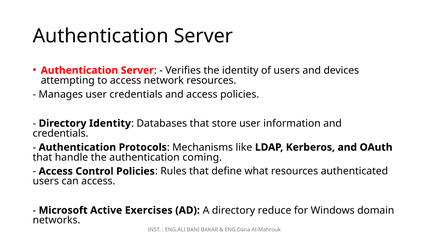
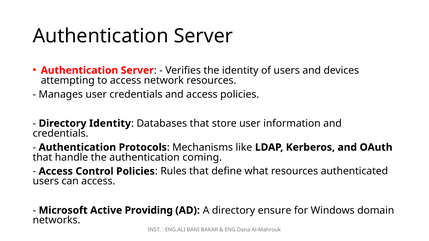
Exercises: Exercises -> Providing
reduce: reduce -> ensure
